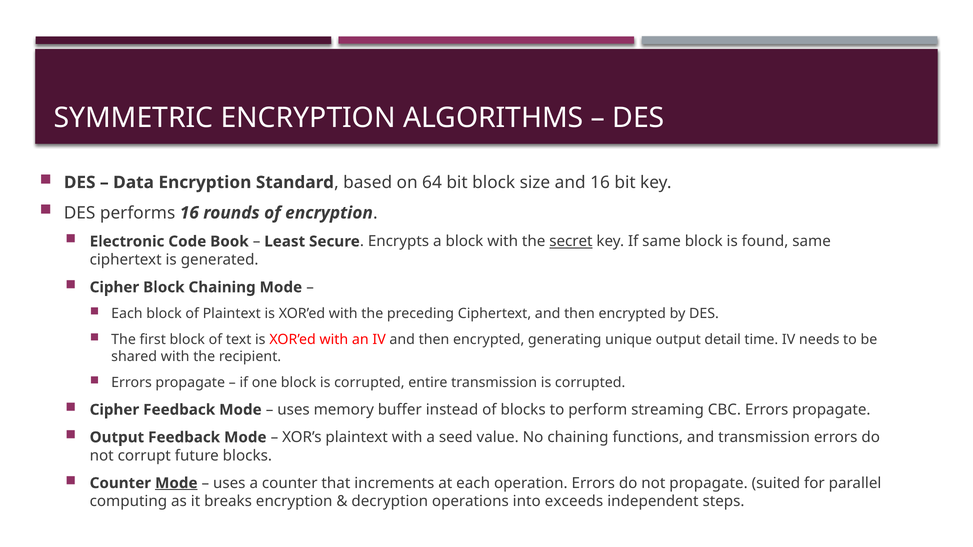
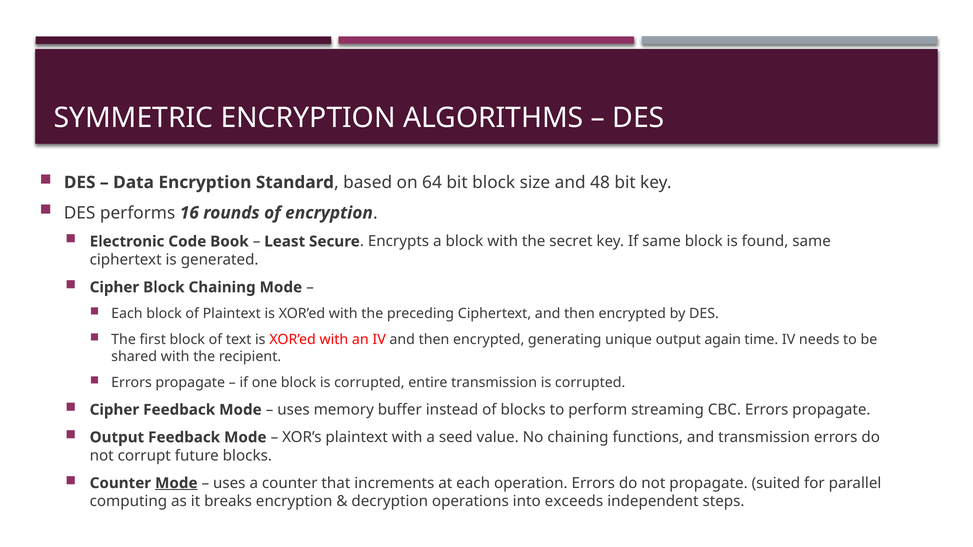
and 16: 16 -> 48
secret underline: present -> none
detail: detail -> again
